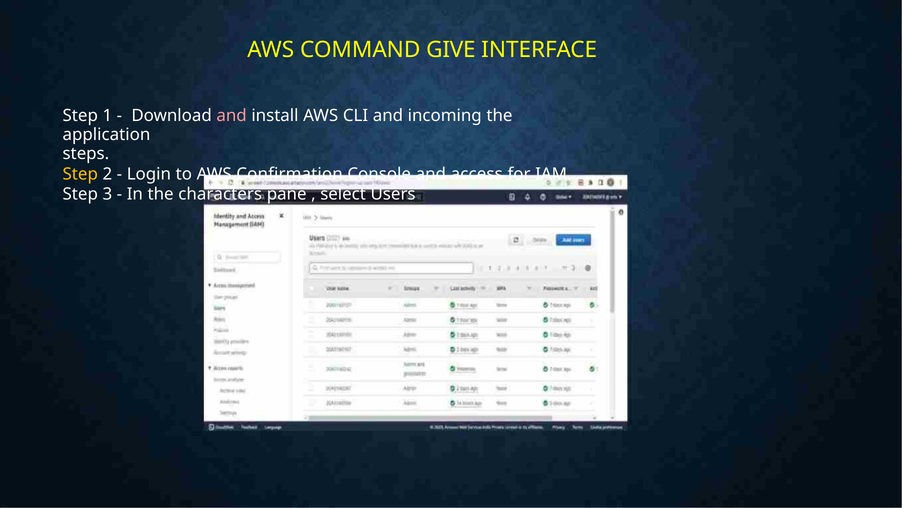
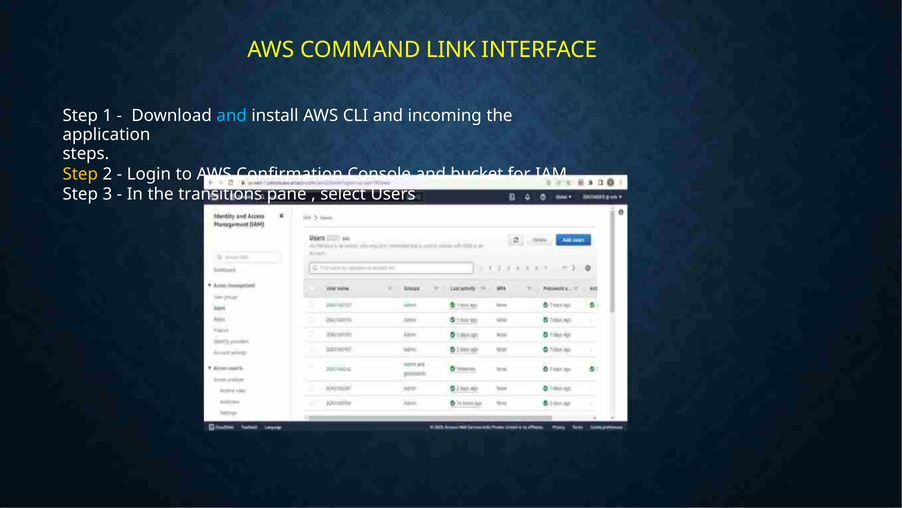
GIVE: GIVE -> LINK
and at (232, 116) colour: pink -> light blue
access: access -> bucket
characters: characters -> transitions
